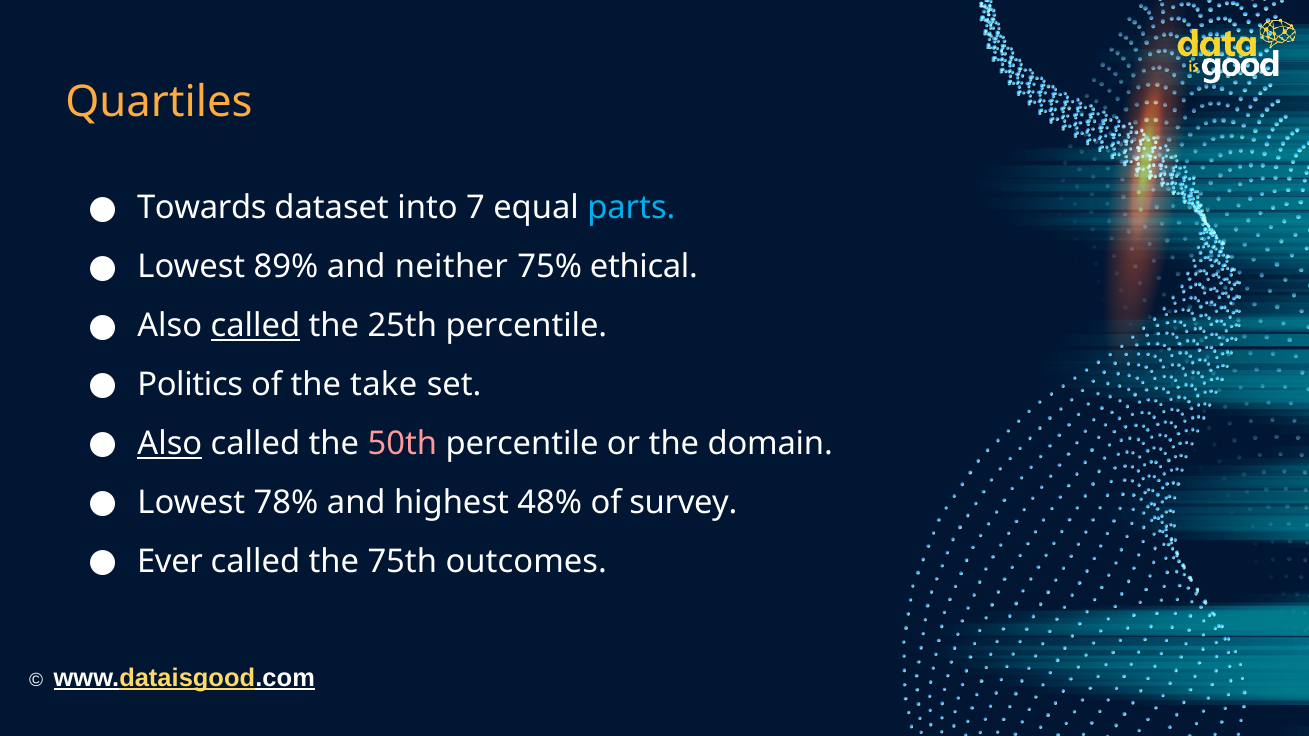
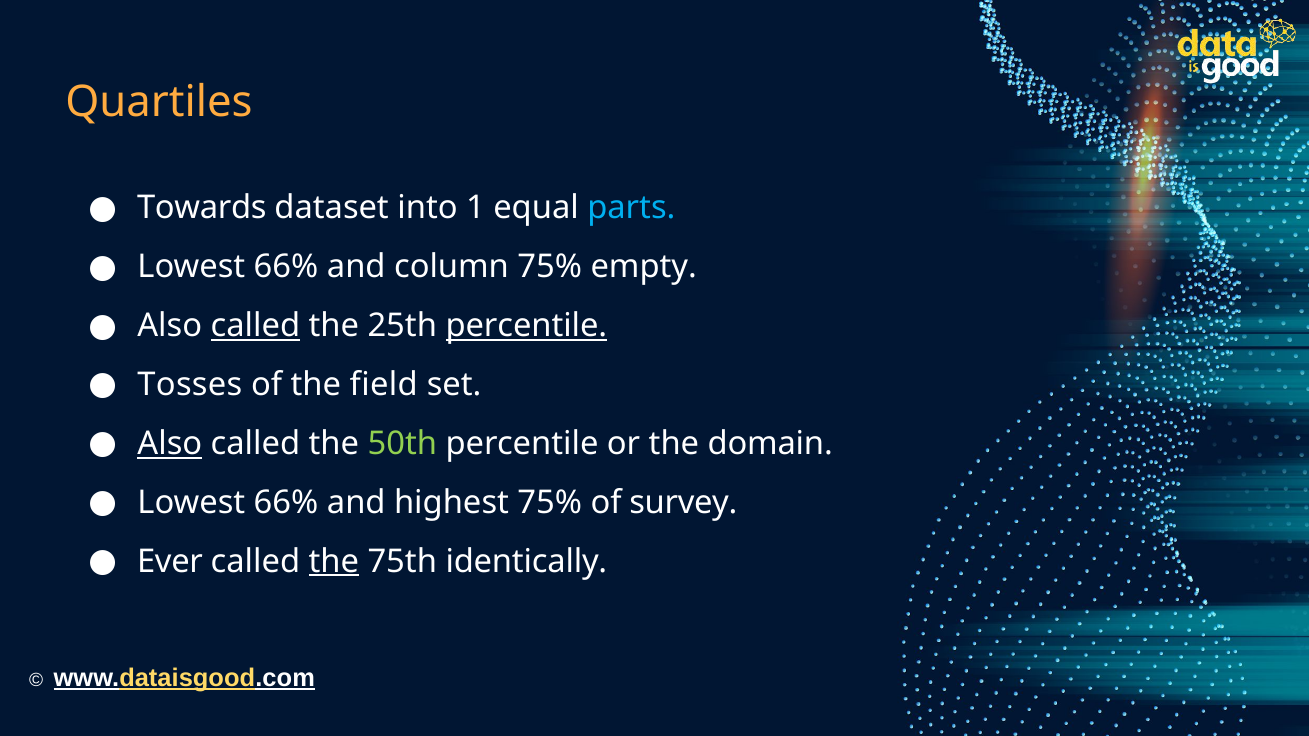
7: 7 -> 1
89% at (286, 267): 89% -> 66%
neither: neither -> column
ethical: ethical -> empty
percentile at (526, 326) underline: none -> present
Politics: Politics -> Tosses
take: take -> field
50th colour: pink -> light green
78% at (286, 503): 78% -> 66%
highest 48%: 48% -> 75%
the at (334, 562) underline: none -> present
outcomes: outcomes -> identically
